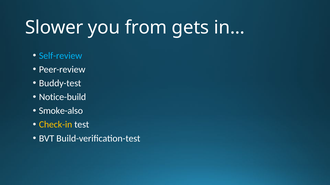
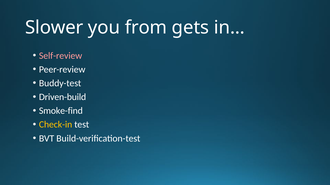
Self-review colour: light blue -> pink
Notice-build: Notice-build -> Driven-build
Smoke-also: Smoke-also -> Smoke-find
